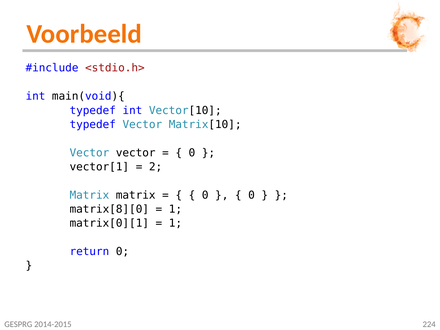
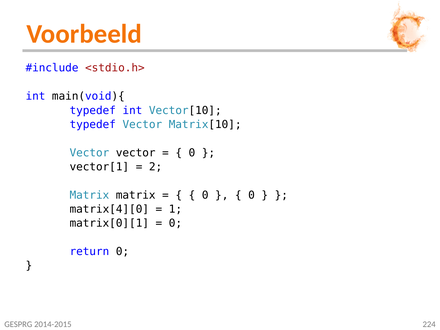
matrix[8][0: matrix[8][0 -> matrix[4][0
1 at (175, 223): 1 -> 0
